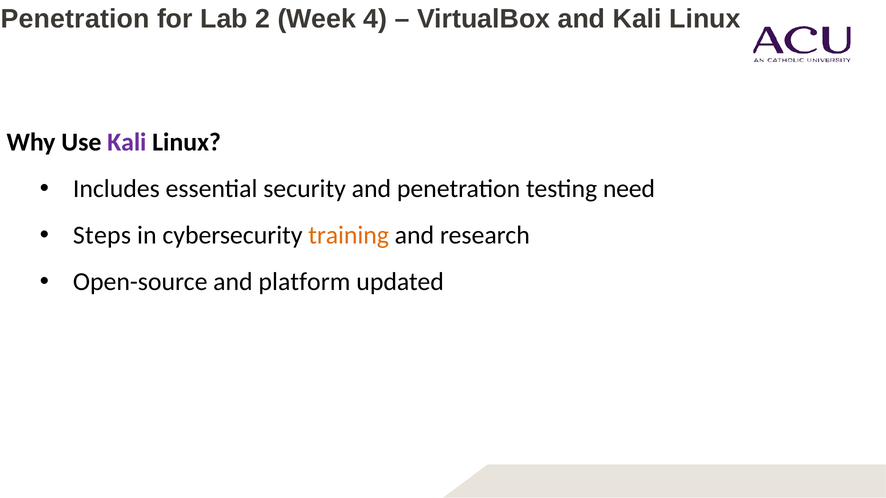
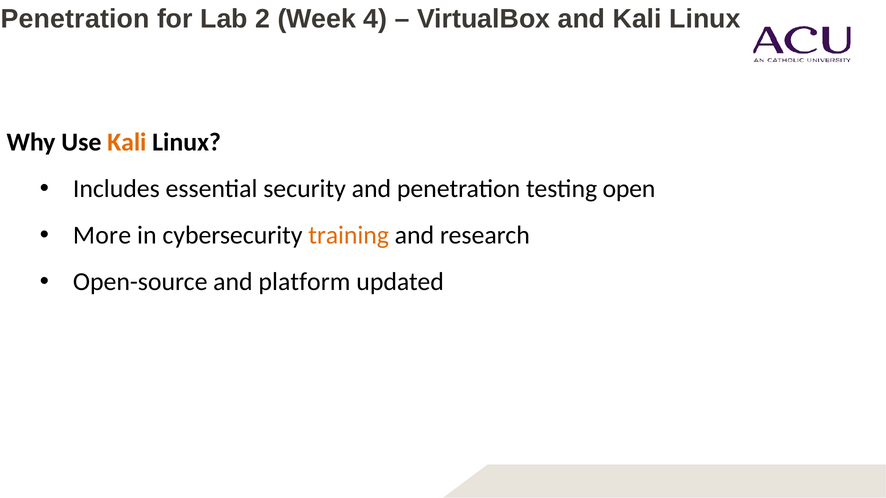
Kali at (127, 142) colour: purple -> orange
need: need -> open
Steps: Steps -> More
